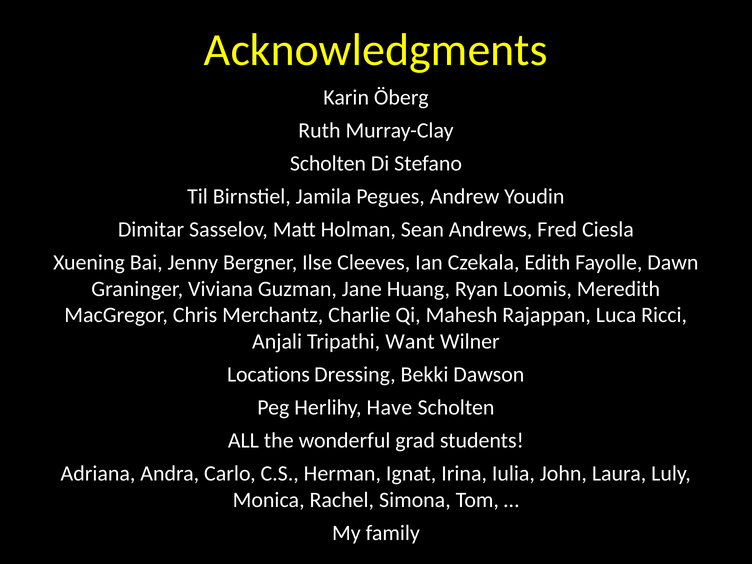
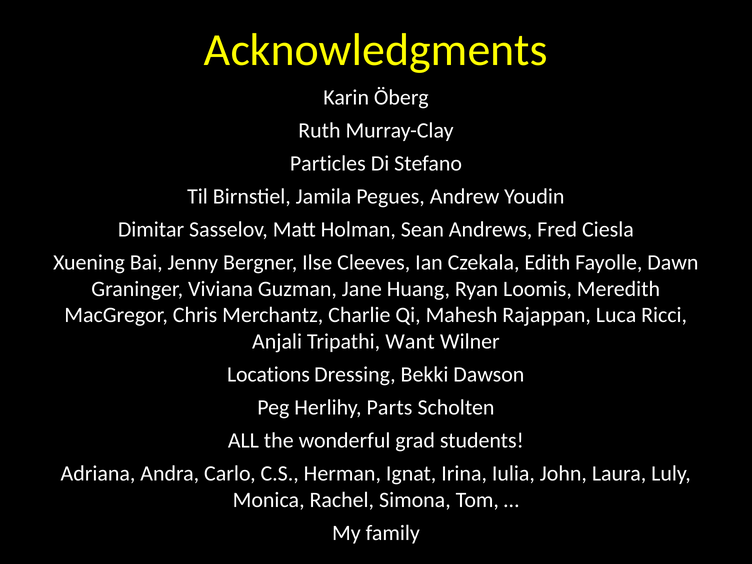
Scholten at (328, 164): Scholten -> Particles
Have: Have -> Parts
